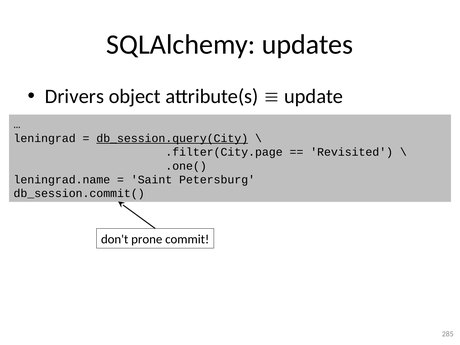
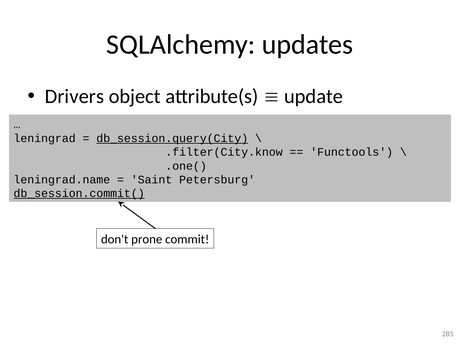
.filter(City.page: .filter(City.page -> .filter(City.know
Revisited: Revisited -> Functools
db_session.commit( underline: none -> present
